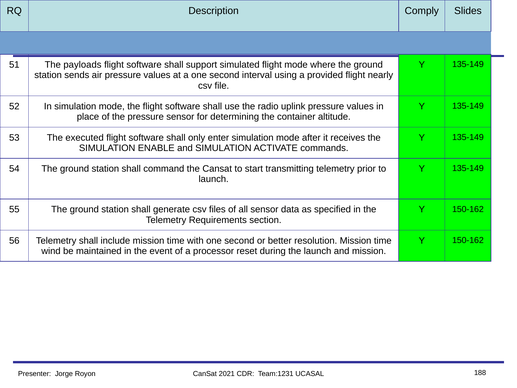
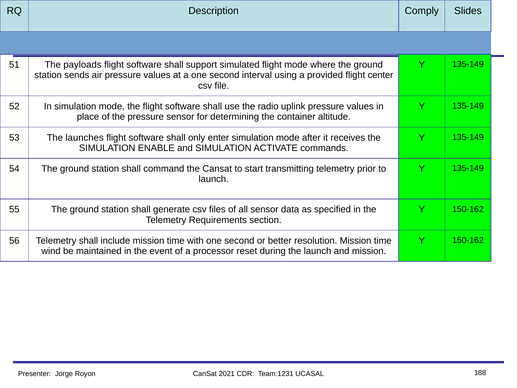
nearly: nearly -> center
executed: executed -> launches
